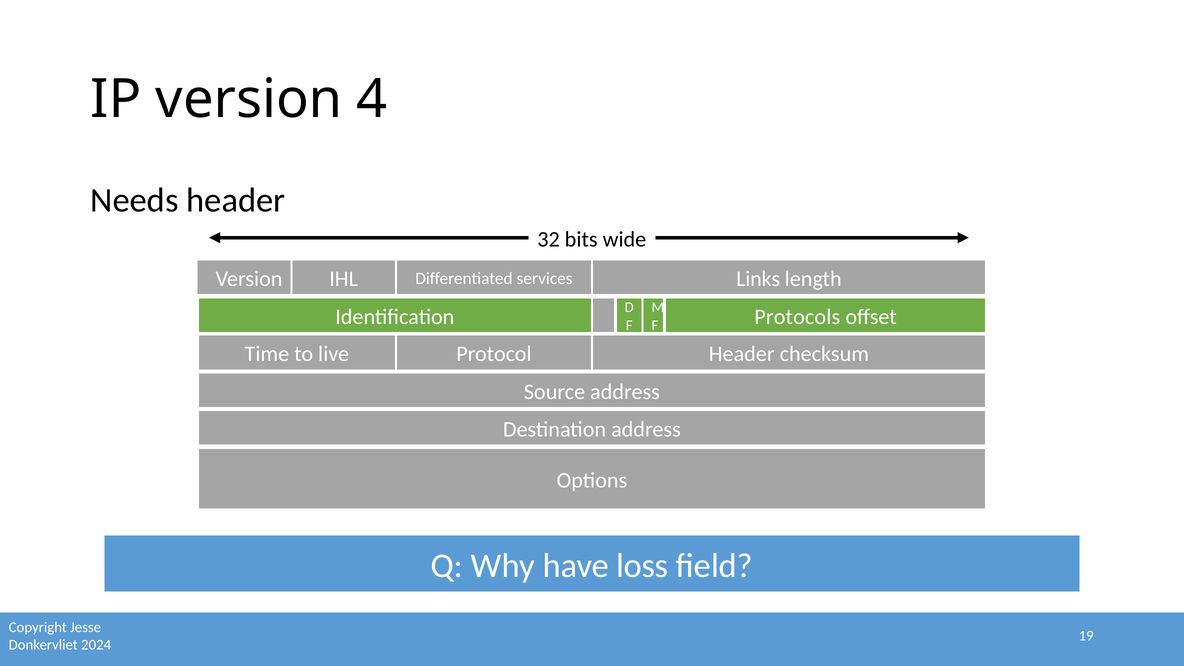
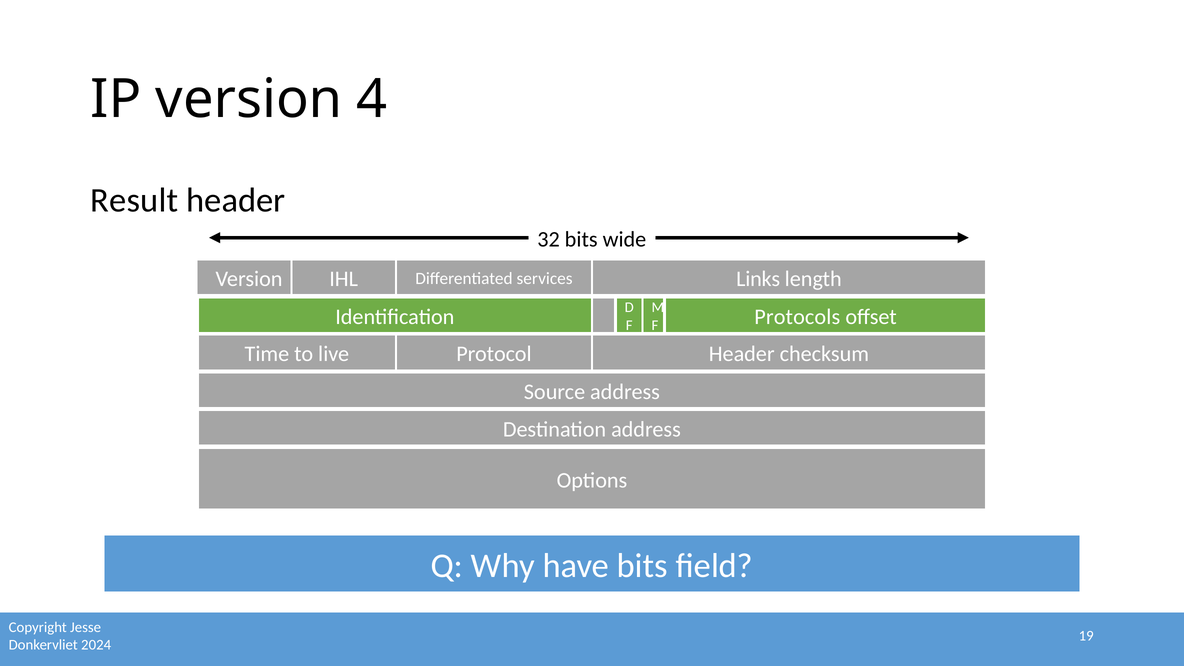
Needs: Needs -> Result
have loss: loss -> bits
